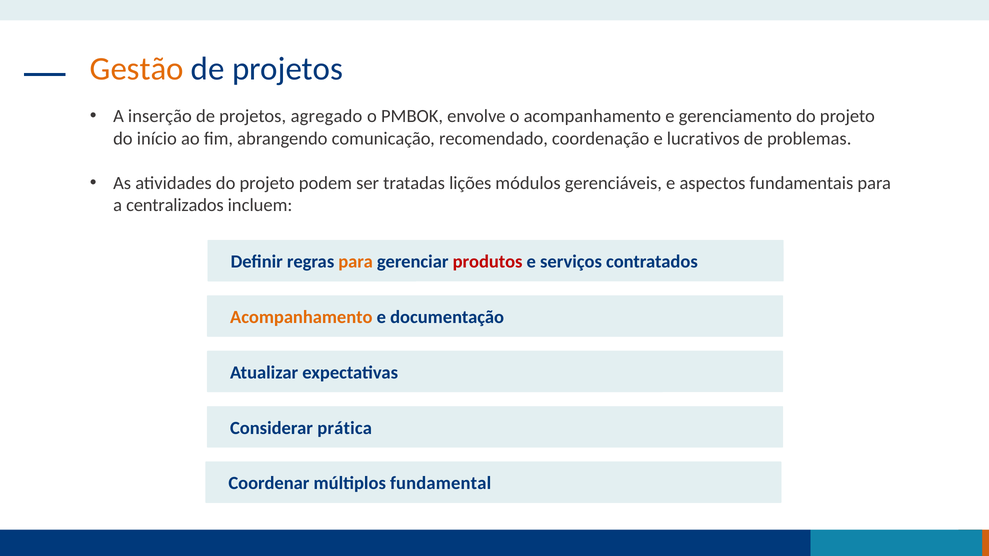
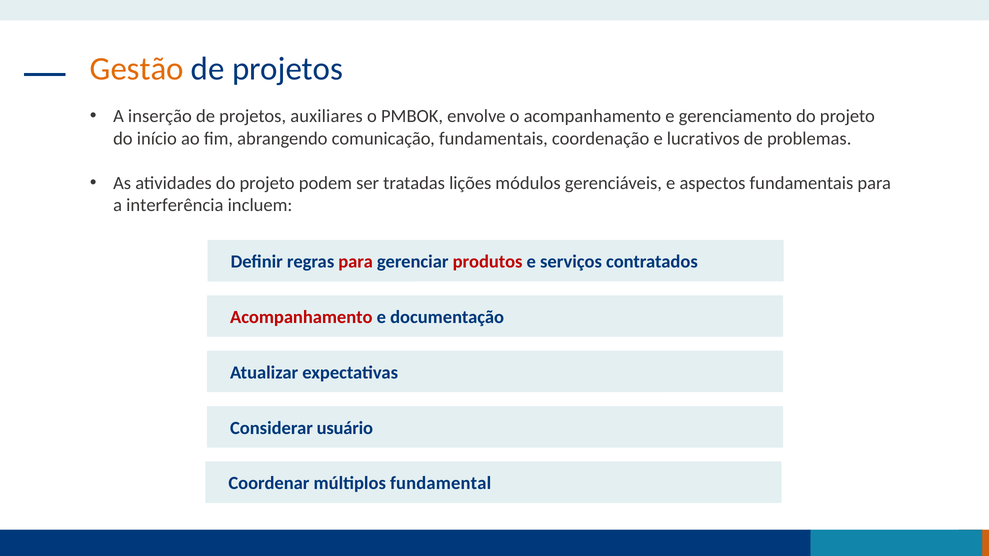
agregado: agregado -> auxiliares
comunicação recomendado: recomendado -> fundamentais
centralizados: centralizados -> interferência
para at (356, 262) colour: orange -> red
Acompanhamento at (301, 317) colour: orange -> red
prática: prática -> usuário
